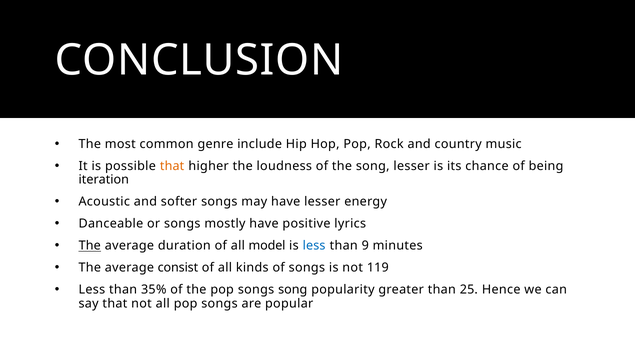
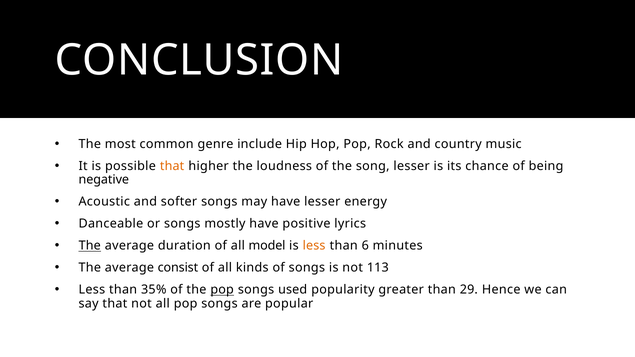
iteration: iteration -> negative
less at (314, 246) colour: blue -> orange
9: 9 -> 6
119: 119 -> 113
pop at (222, 290) underline: none -> present
songs song: song -> used
25: 25 -> 29
